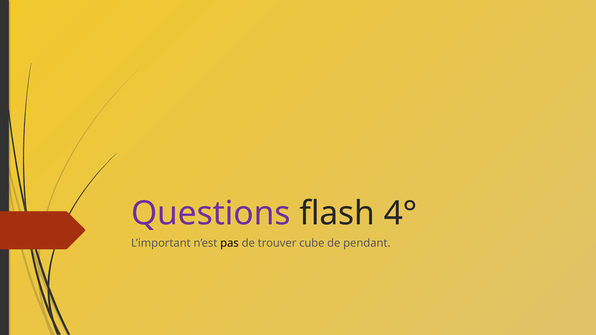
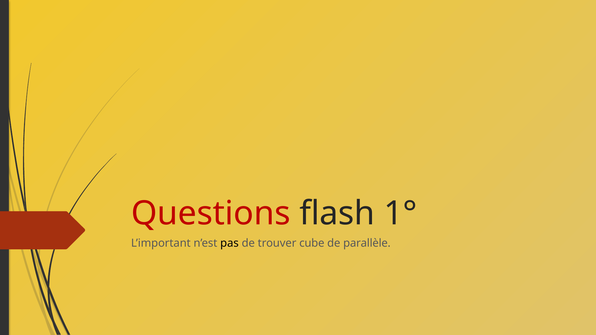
Questions colour: purple -> red
4°: 4° -> 1°
pendant: pendant -> parallèle
